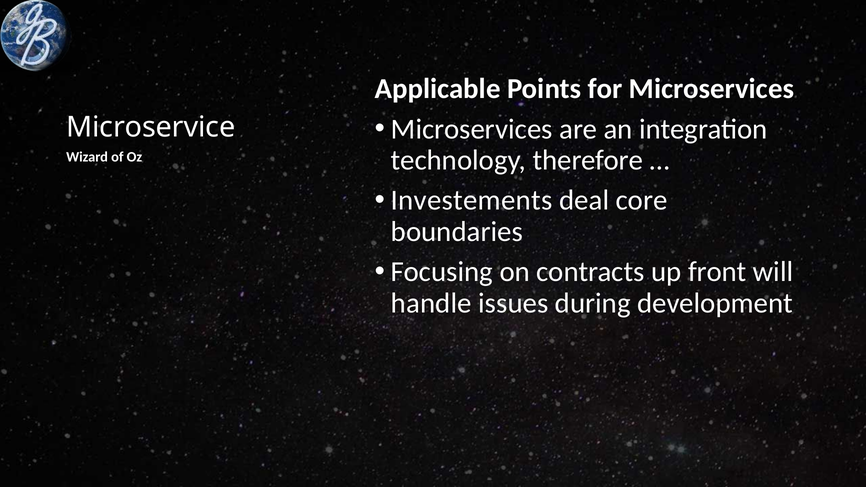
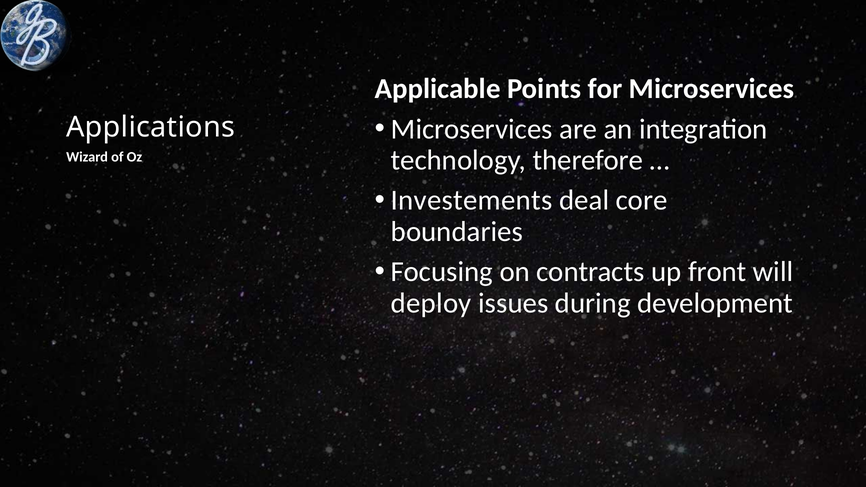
Microservice: Microservice -> Applications
handle: handle -> deploy
